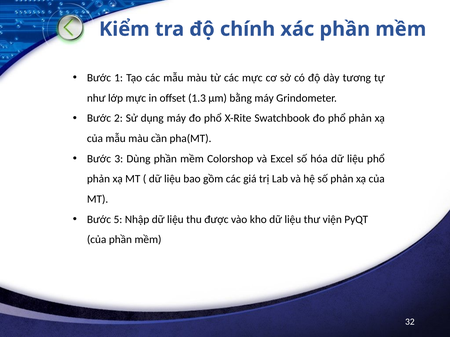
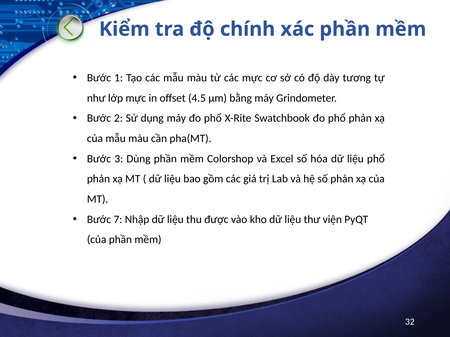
1.3: 1.3 -> 4.5
5: 5 -> 7
